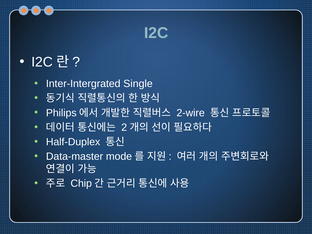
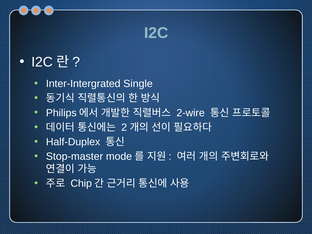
Data-master: Data-master -> Stop-master
